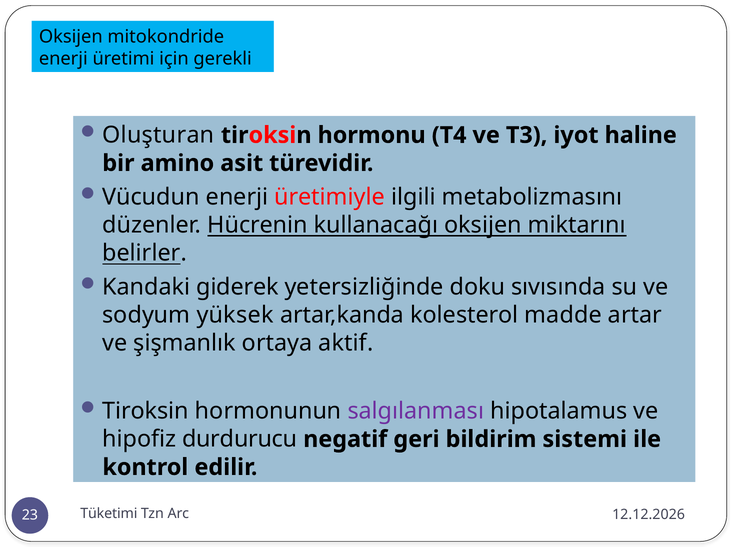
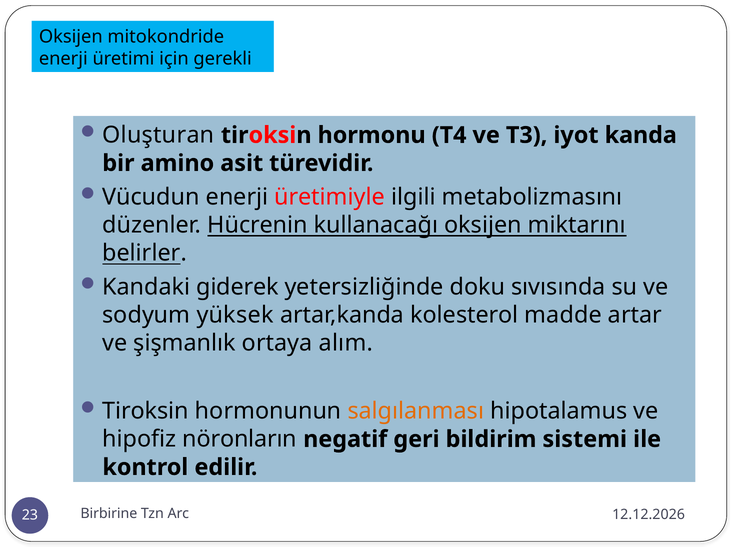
haline: haline -> kanda
aktif: aktif -> alım
salgılanması colour: purple -> orange
durdurucu: durdurucu -> nöronların
Tüketimi: Tüketimi -> Birbirine
